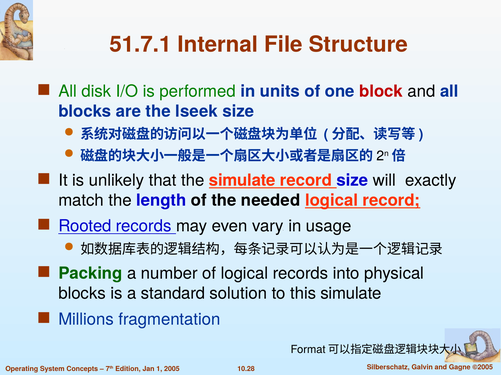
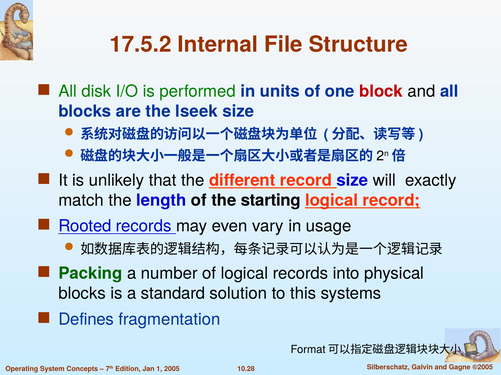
51.7.1: 51.7.1 -> 17.5.2
the simulate: simulate -> different
needed: needed -> starting
this simulate: simulate -> systems
Millions: Millions -> Defines
